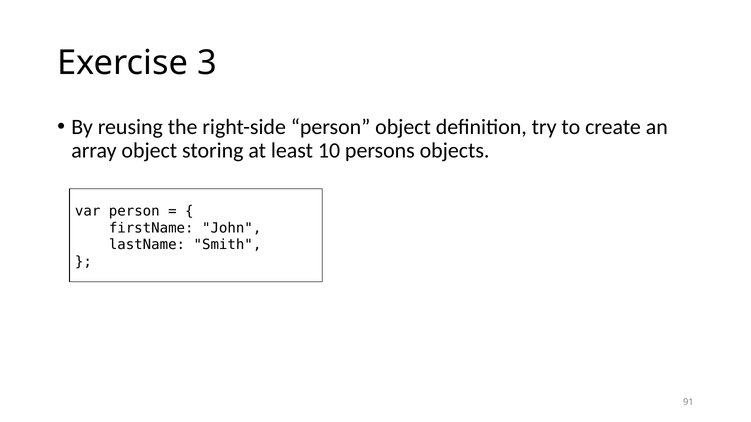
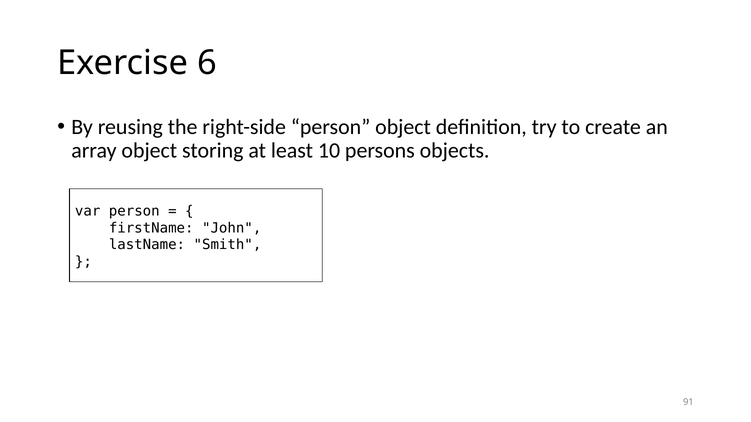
3: 3 -> 6
